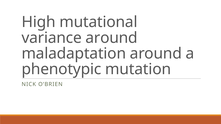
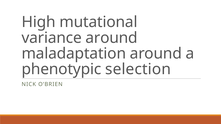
mutation: mutation -> selection
